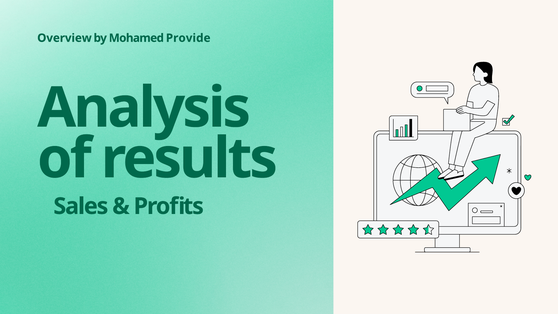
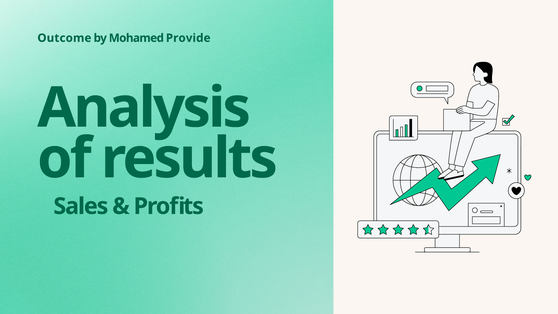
Overview: Overview -> Outcome
